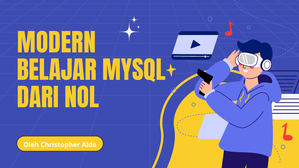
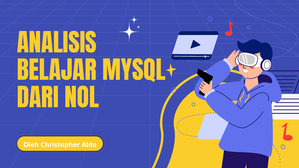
MODERN: MODERN -> ANALISIS
